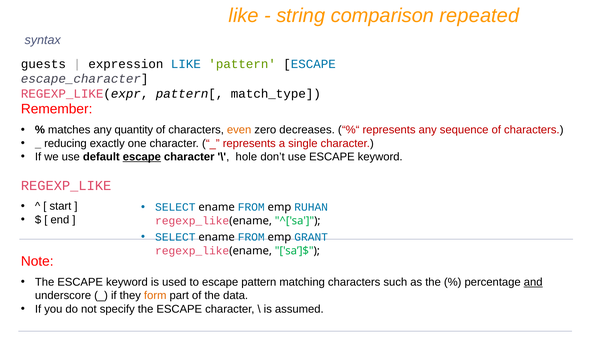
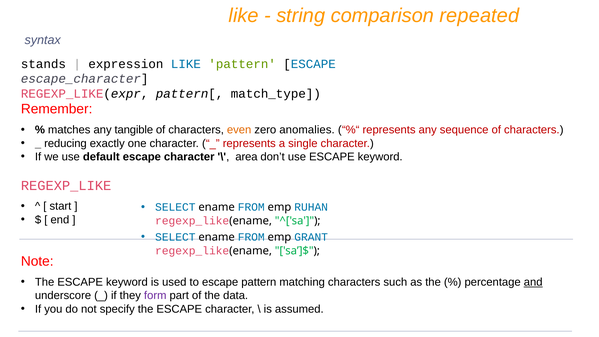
guests: guests -> stands
quantity: quantity -> tangible
decreases: decreases -> anomalies
escape at (142, 157) underline: present -> none
hole: hole -> area
form colour: orange -> purple
